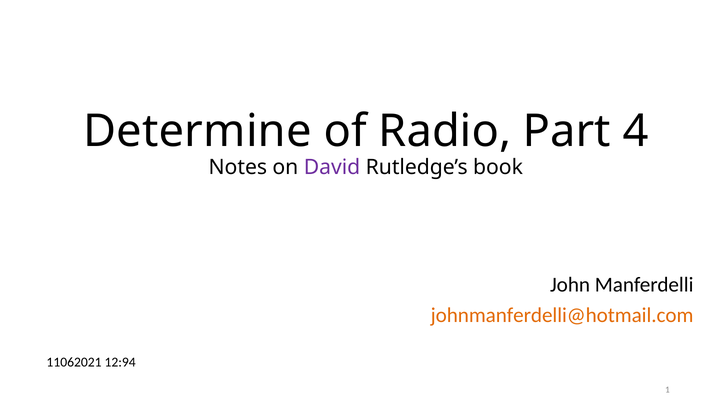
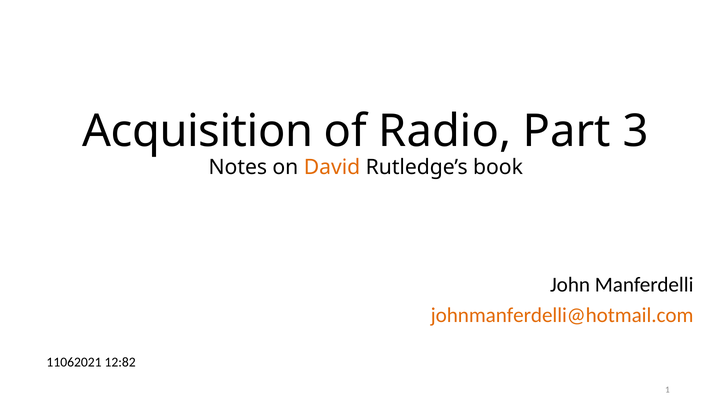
Determine: Determine -> Acquisition
4: 4 -> 3
David colour: purple -> orange
12:94: 12:94 -> 12:82
